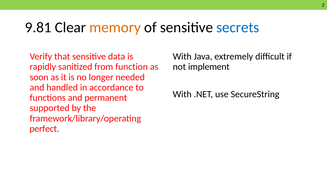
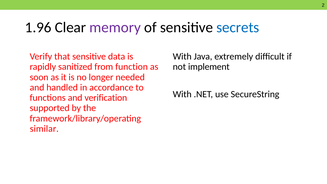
9.81: 9.81 -> 1.96
memory colour: orange -> purple
permanent: permanent -> verification
perfect: perfect -> similar
